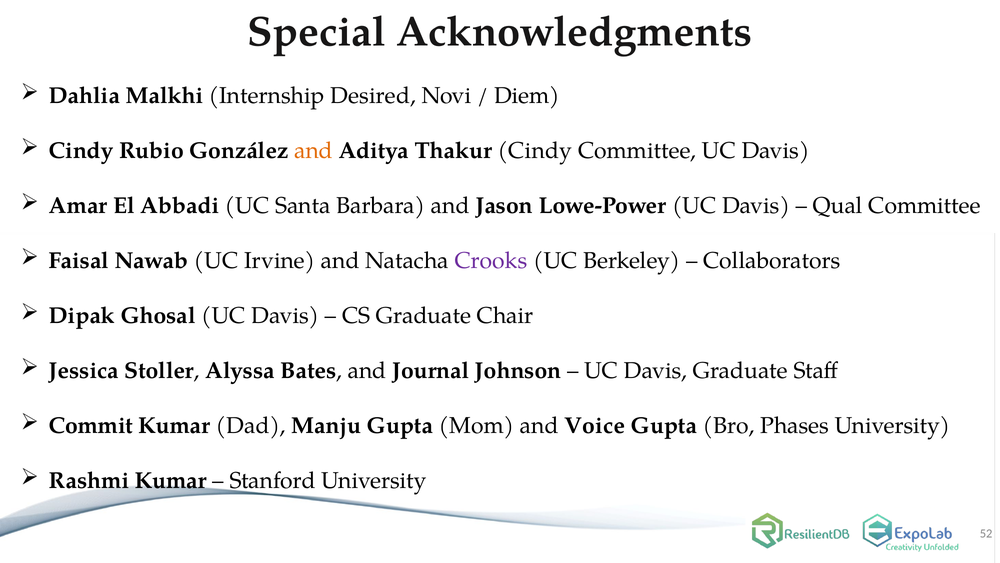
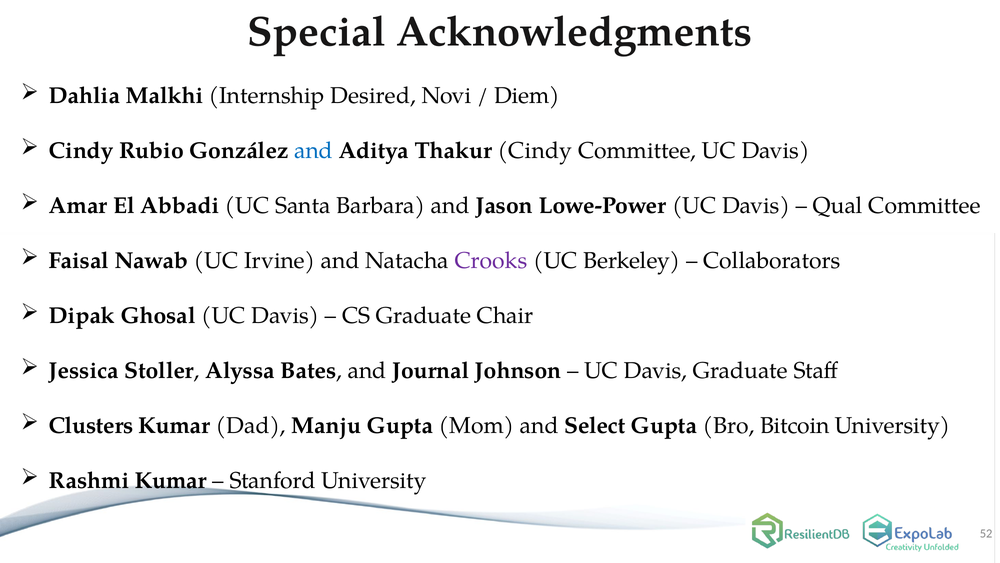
and at (314, 151) colour: orange -> blue
Commit: Commit -> Clusters
Voice: Voice -> Select
Phases: Phases -> Bitcoin
